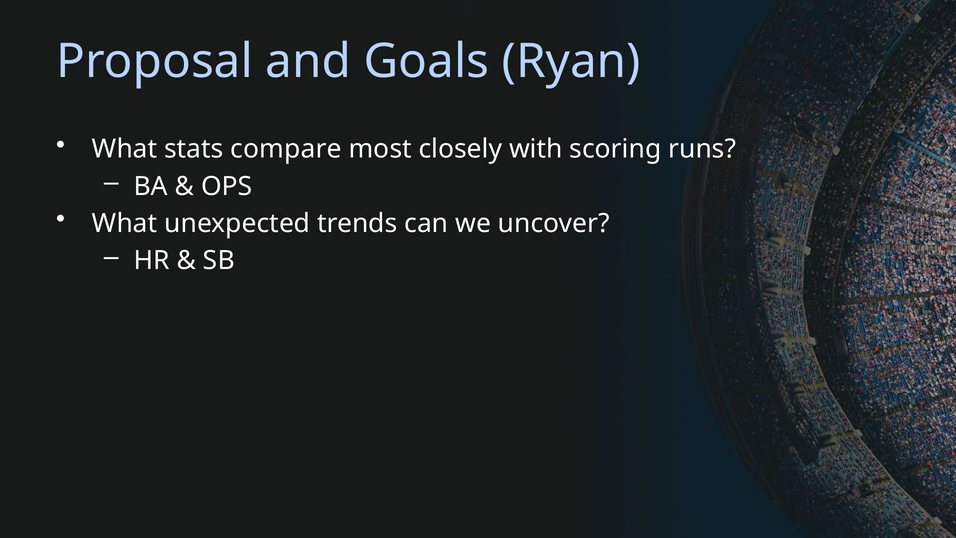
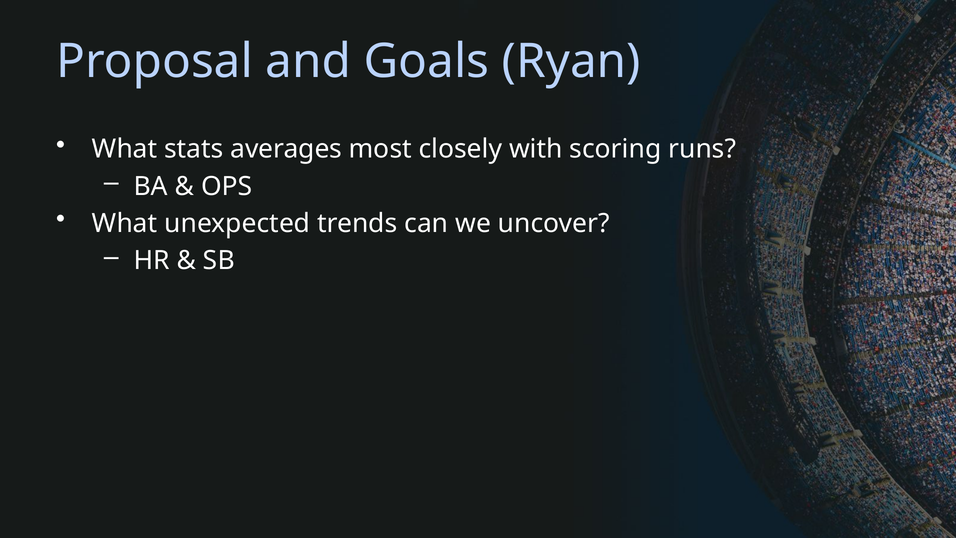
compare: compare -> averages
